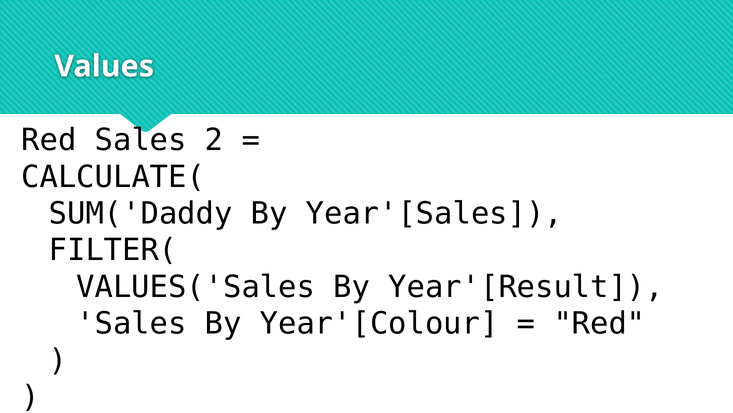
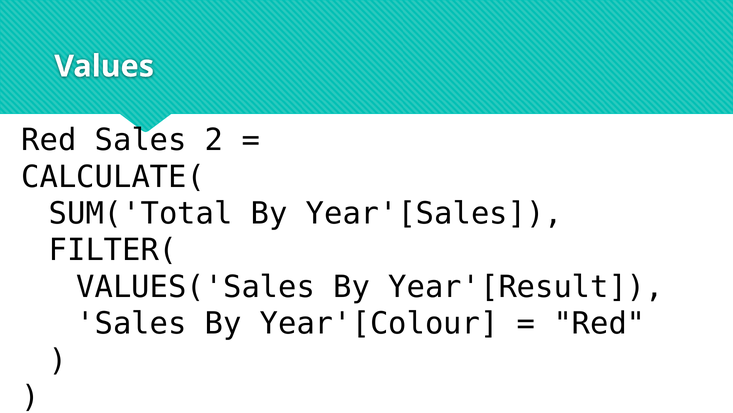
SUM('Daddy: SUM('Daddy -> SUM('Total
